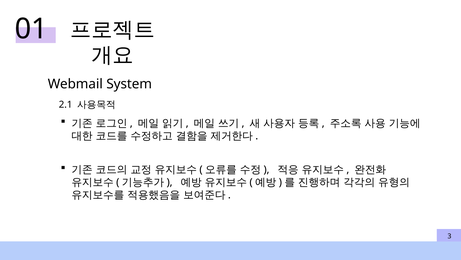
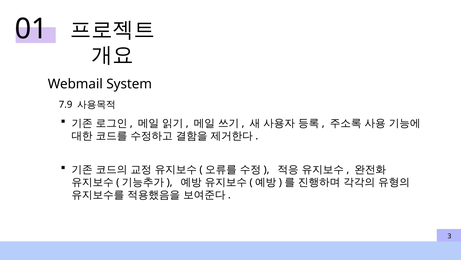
2.1: 2.1 -> 7.9
